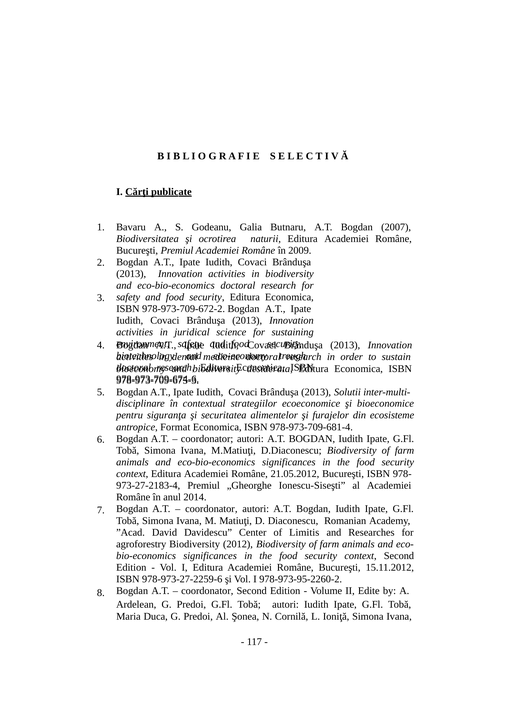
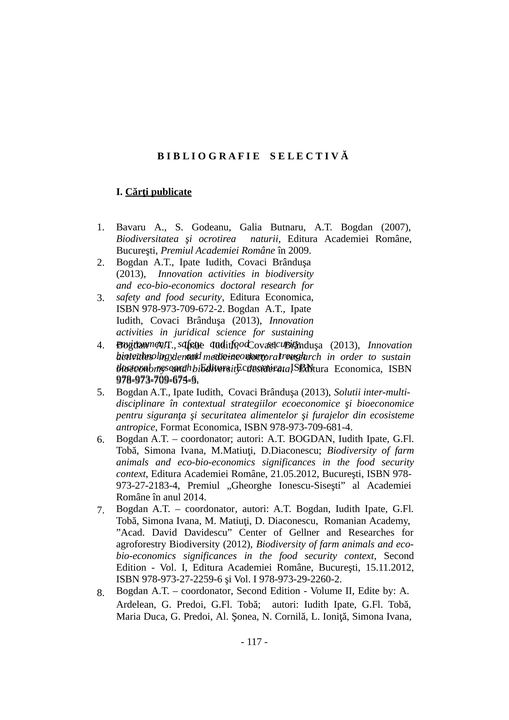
Limitis: Limitis -> Gellner
978-973-95-2260-2: 978-973-95-2260-2 -> 978-973-29-2260-2
